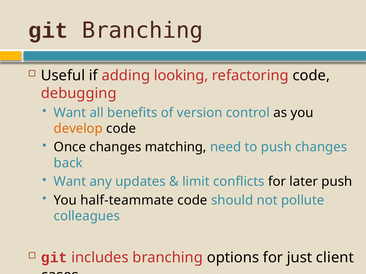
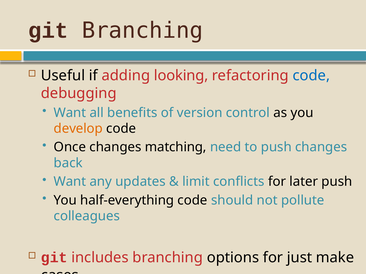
code at (311, 76) colour: black -> blue
half-teammate: half-teammate -> half-everything
client: client -> make
